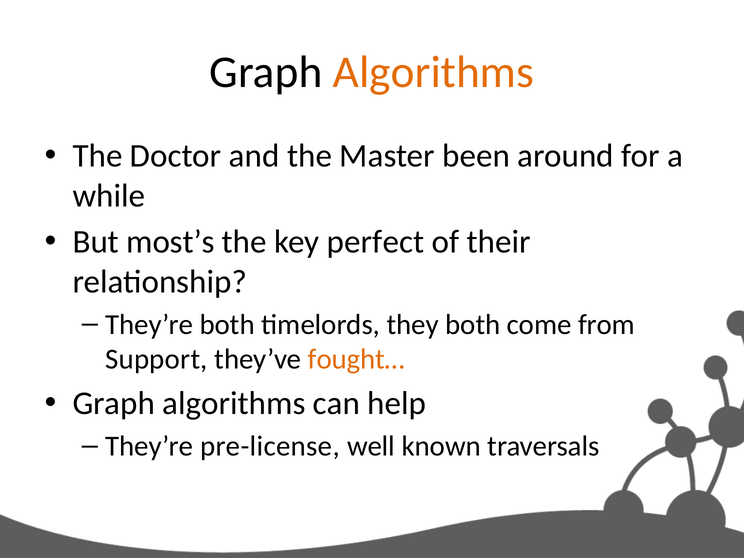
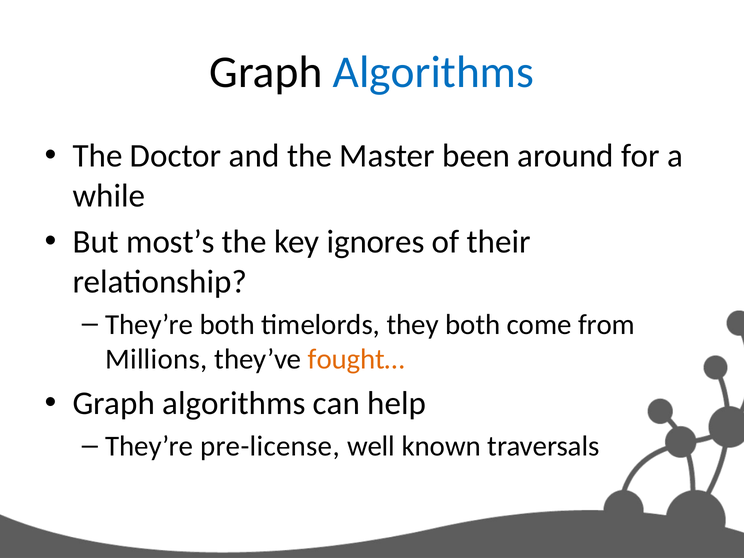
Algorithms at (433, 72) colour: orange -> blue
perfect: perfect -> ignores
Support: Support -> Millions
